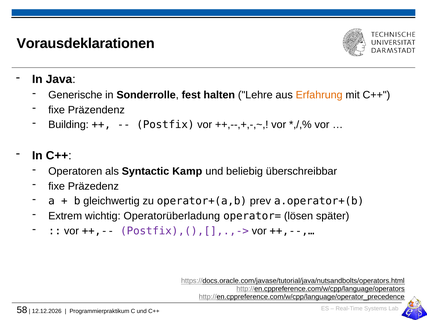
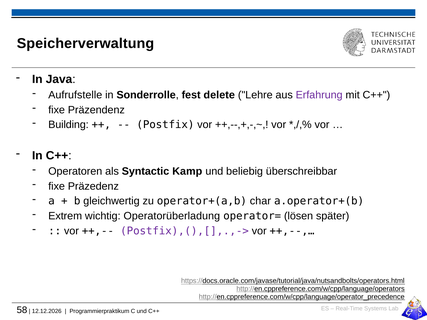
Vorausdeklarationen: Vorausdeklarationen -> Speicherverwaltung
Generische: Generische -> Aufrufstelle
halten: halten -> delete
Erfahrung colour: orange -> purple
prev: prev -> char
